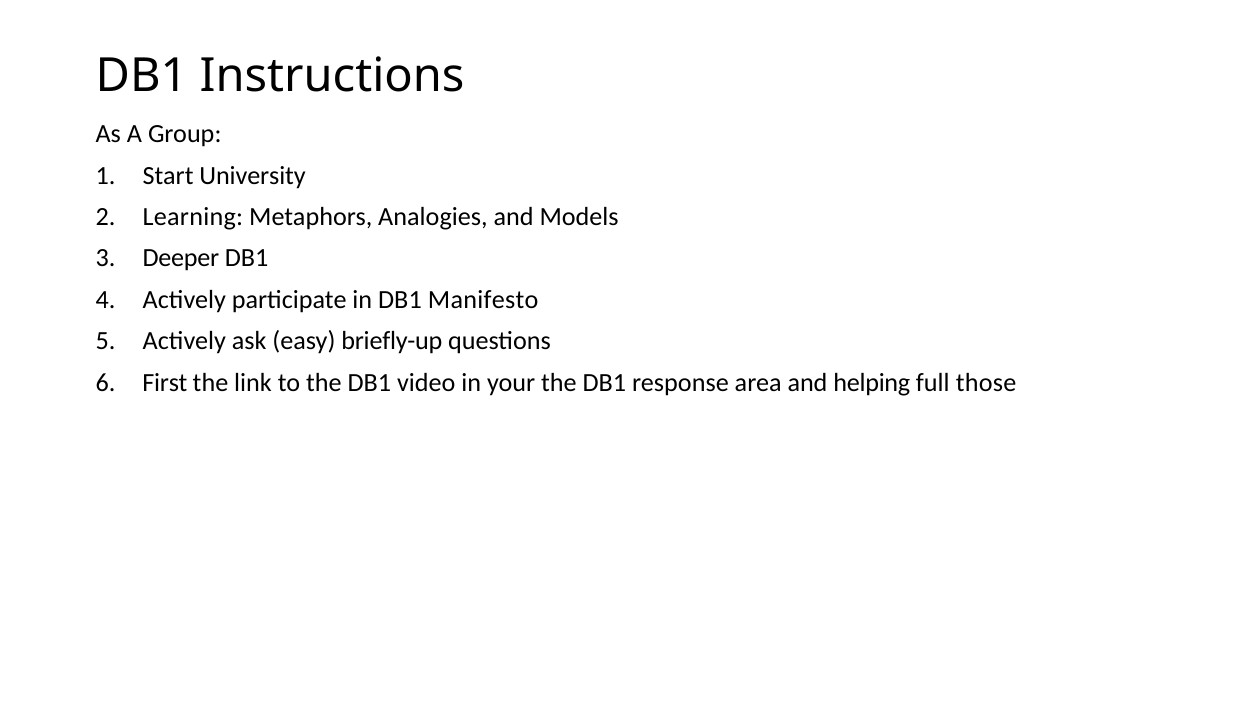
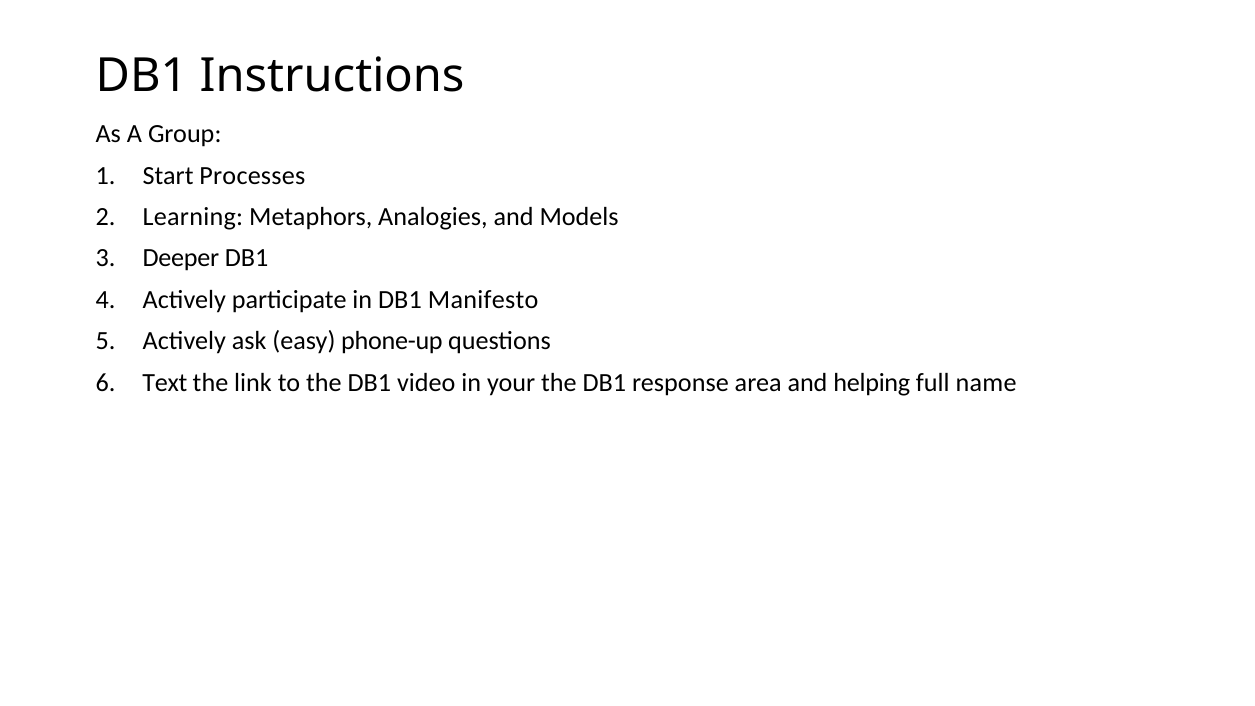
University: University -> Processes
briefly-up: briefly-up -> phone-up
First: First -> Text
those: those -> name
